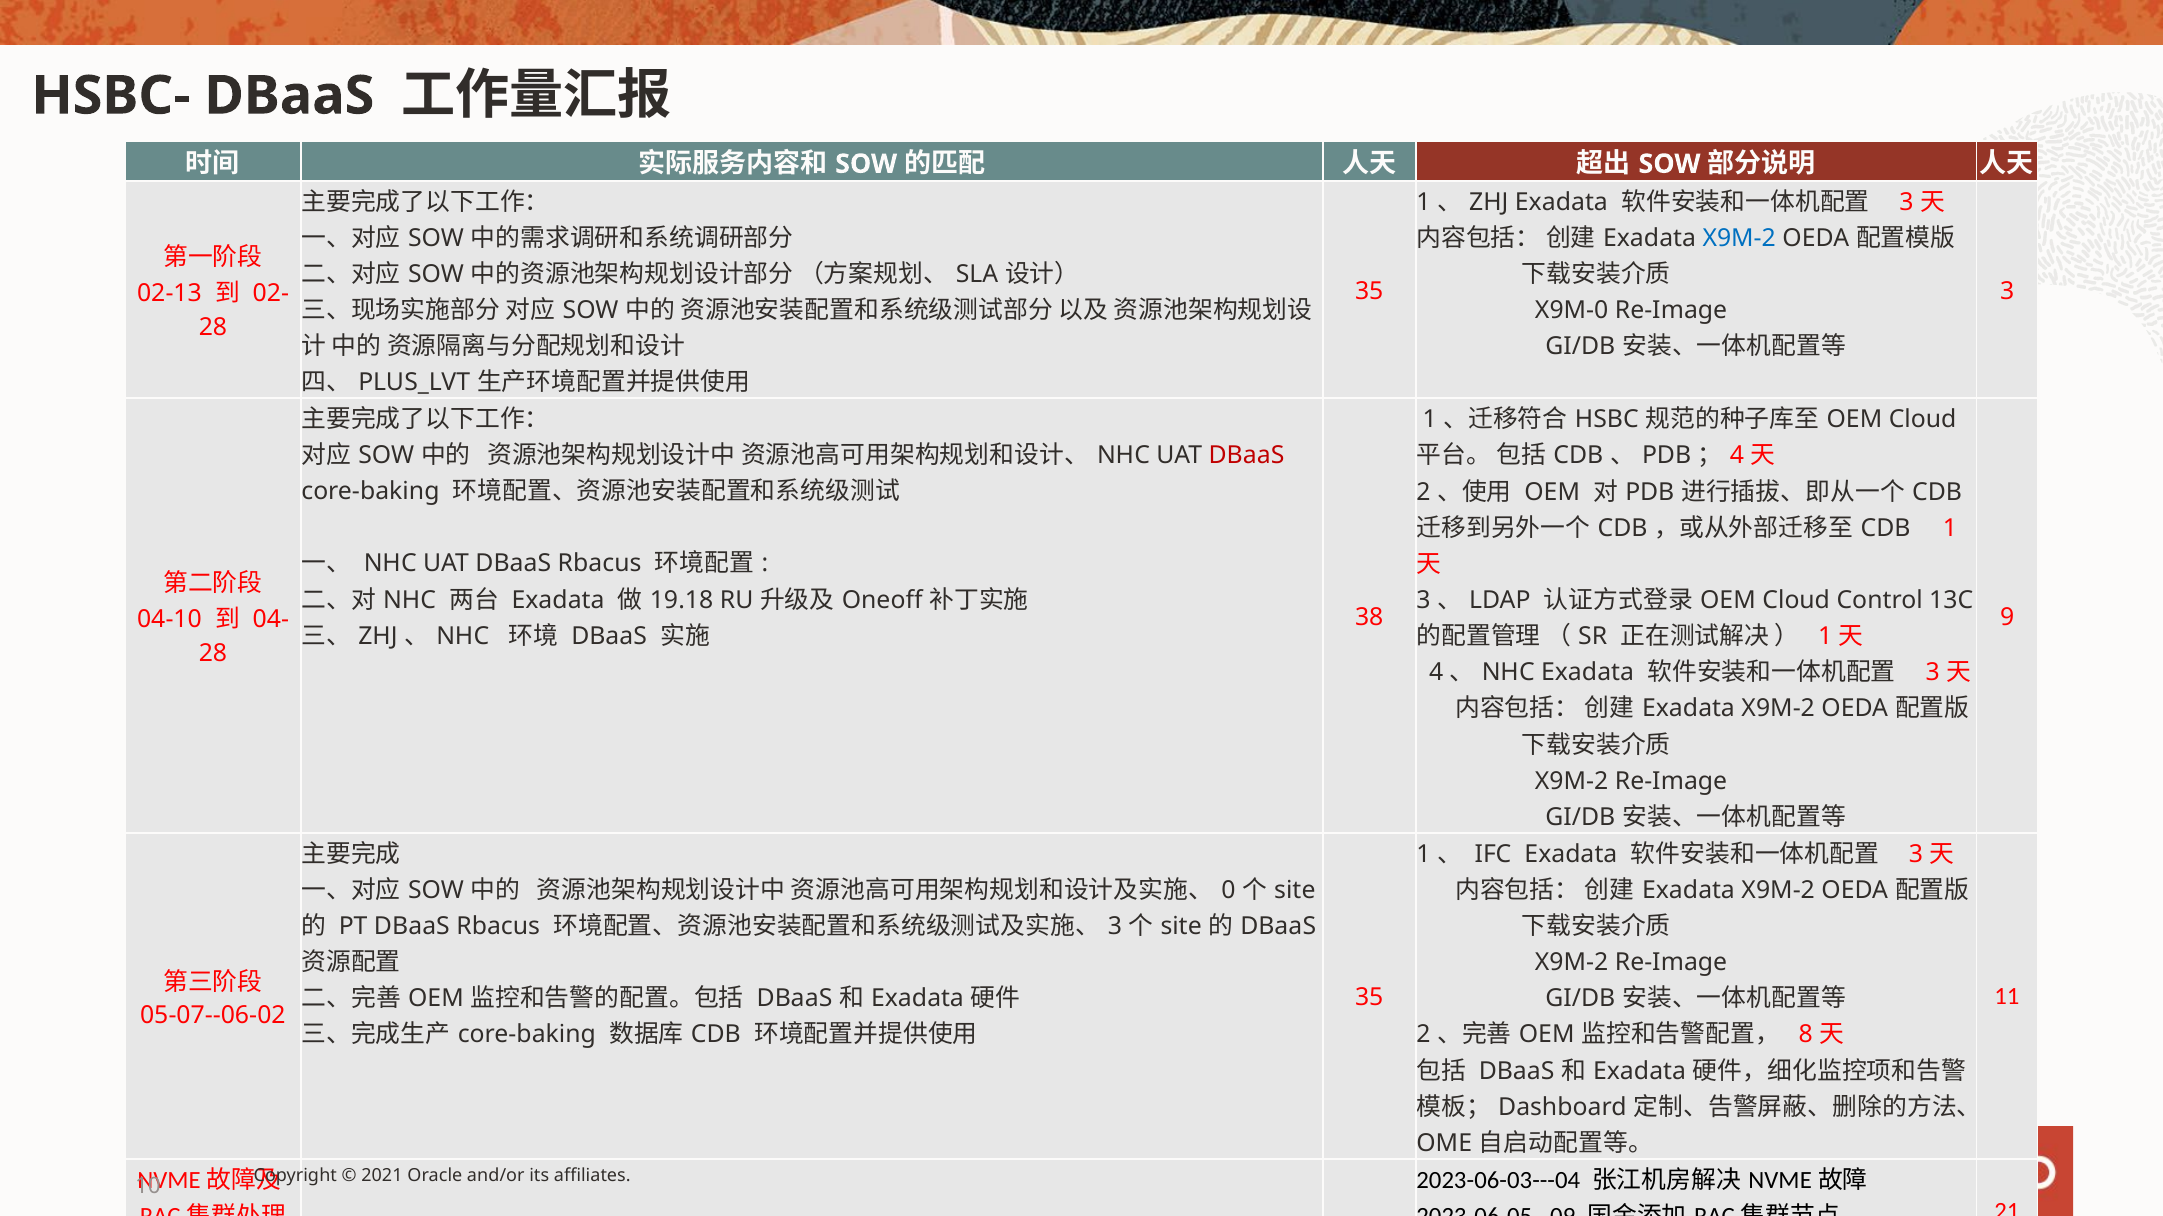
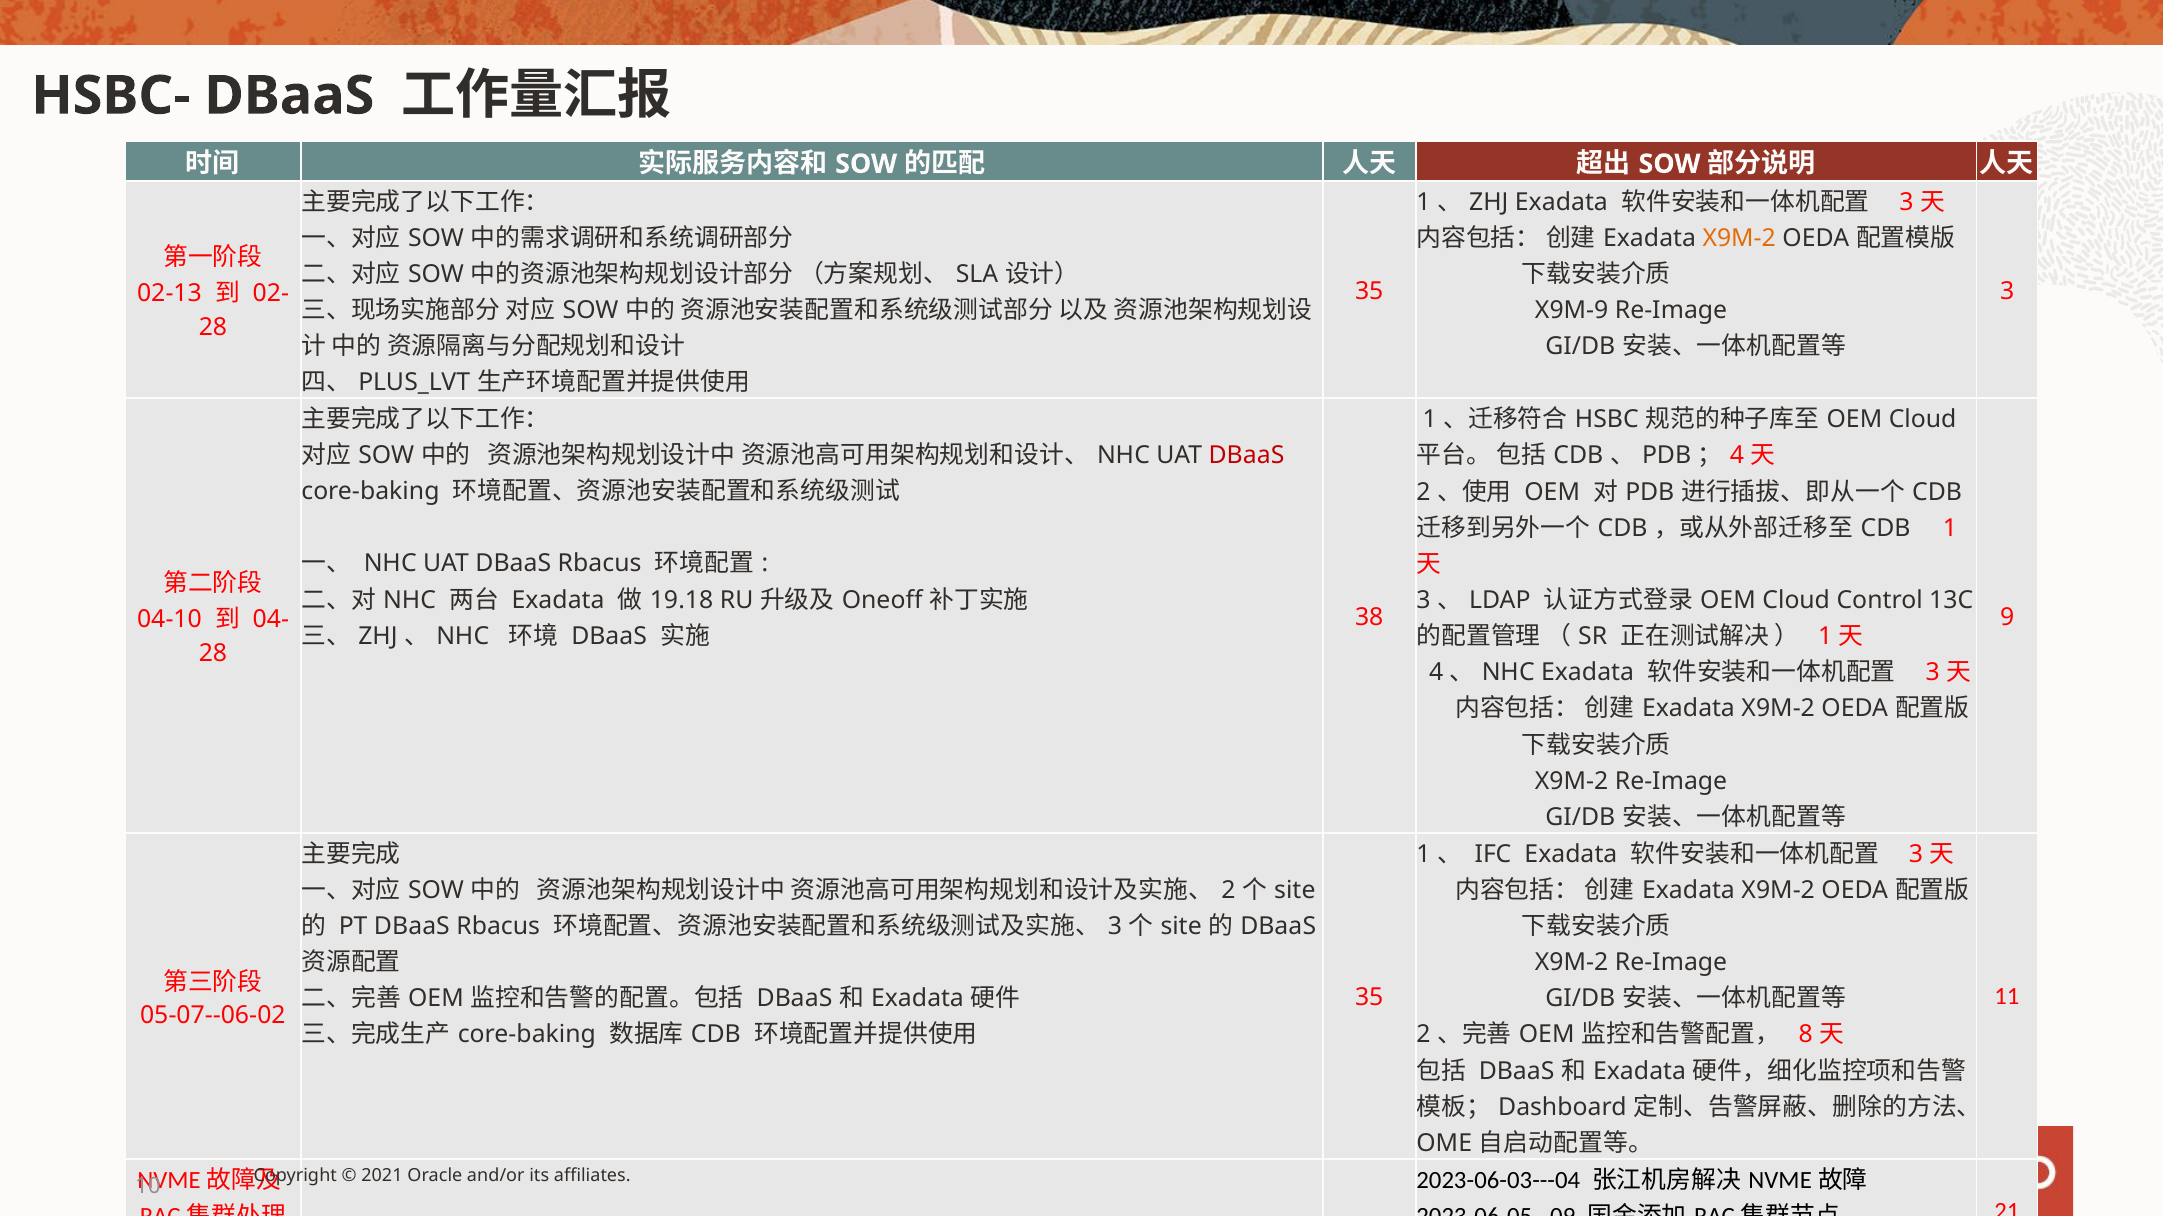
X9M-2 at (1739, 238) colour: blue -> orange
X9M-0: X9M-0 -> X9M-9
0 at (1229, 890): 0 -> 2
